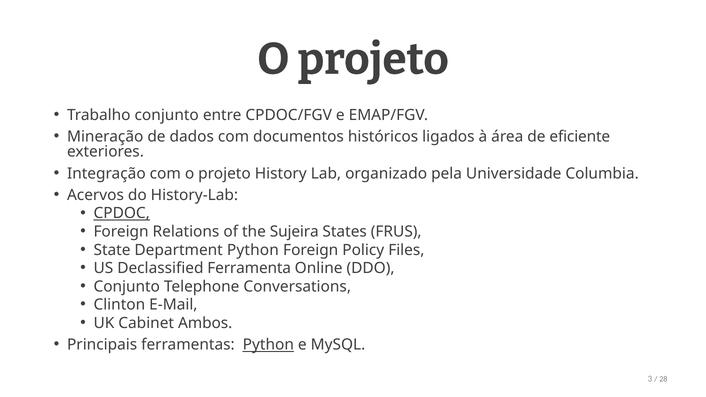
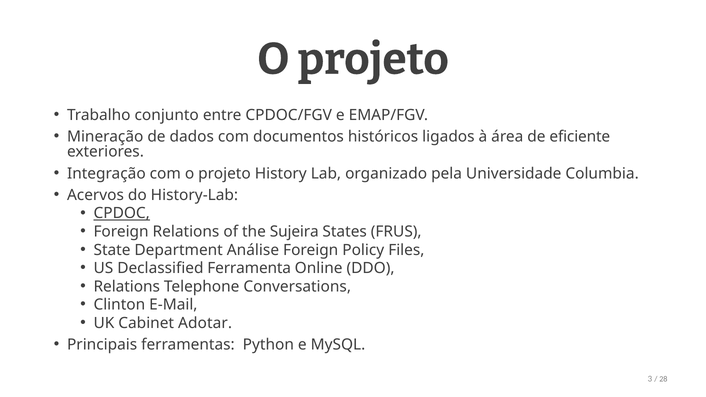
Department Python: Python -> Análise
Conjunto at (127, 287): Conjunto -> Relations
Ambos: Ambos -> Adotar
Python at (268, 345) underline: present -> none
